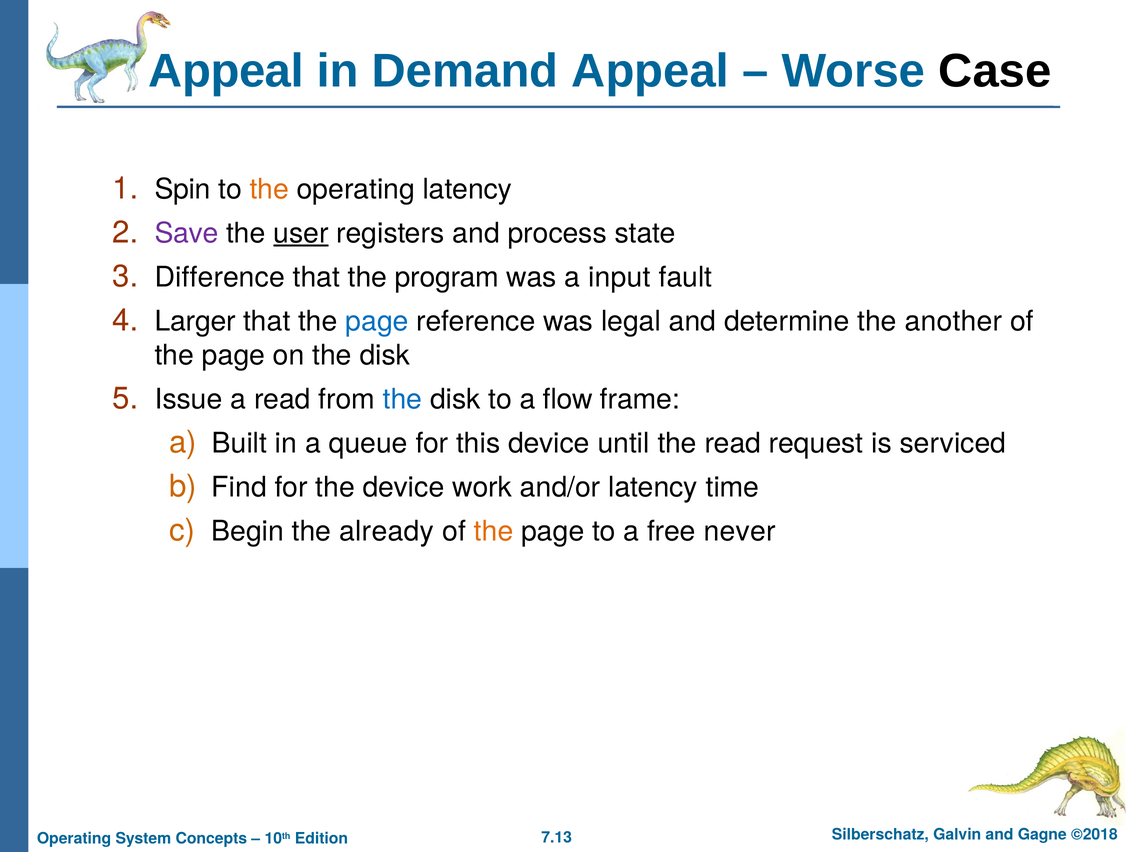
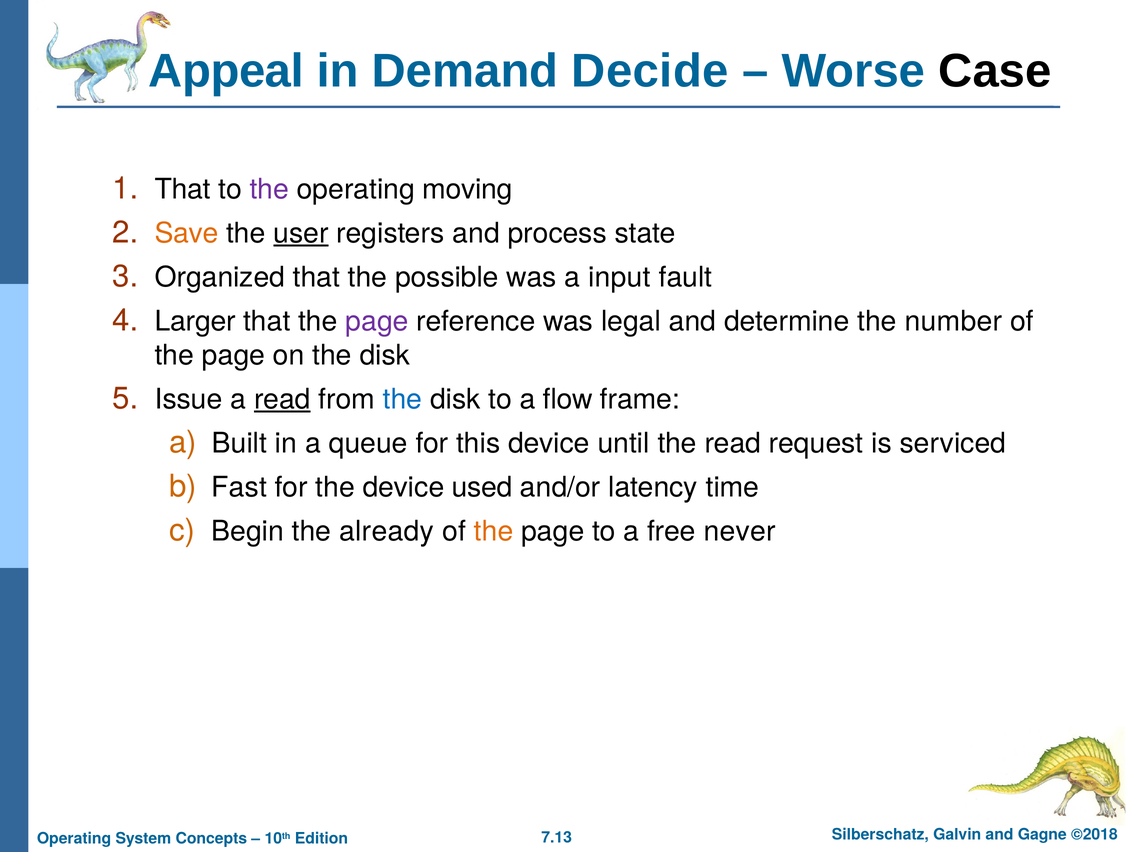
Demand Appeal: Appeal -> Decide
Spin at (183, 189): Spin -> That
the at (269, 189) colour: orange -> purple
operating latency: latency -> moving
Save colour: purple -> orange
Difference: Difference -> Organized
program: program -> possible
page at (377, 321) colour: blue -> purple
another: another -> number
read at (282, 399) underline: none -> present
Find: Find -> Fast
work: work -> used
